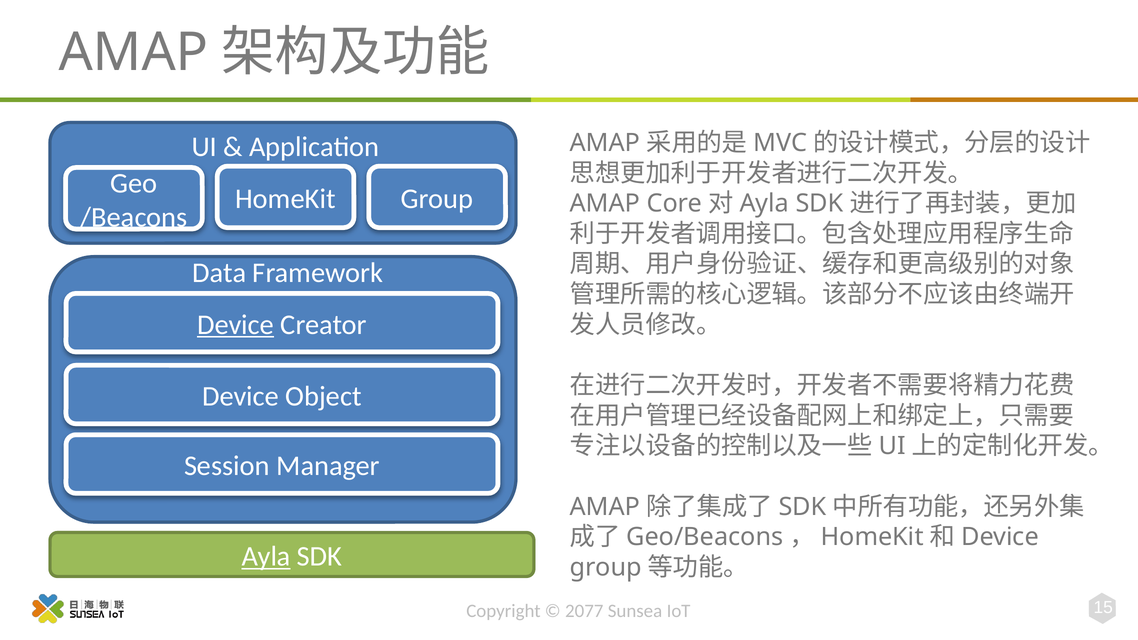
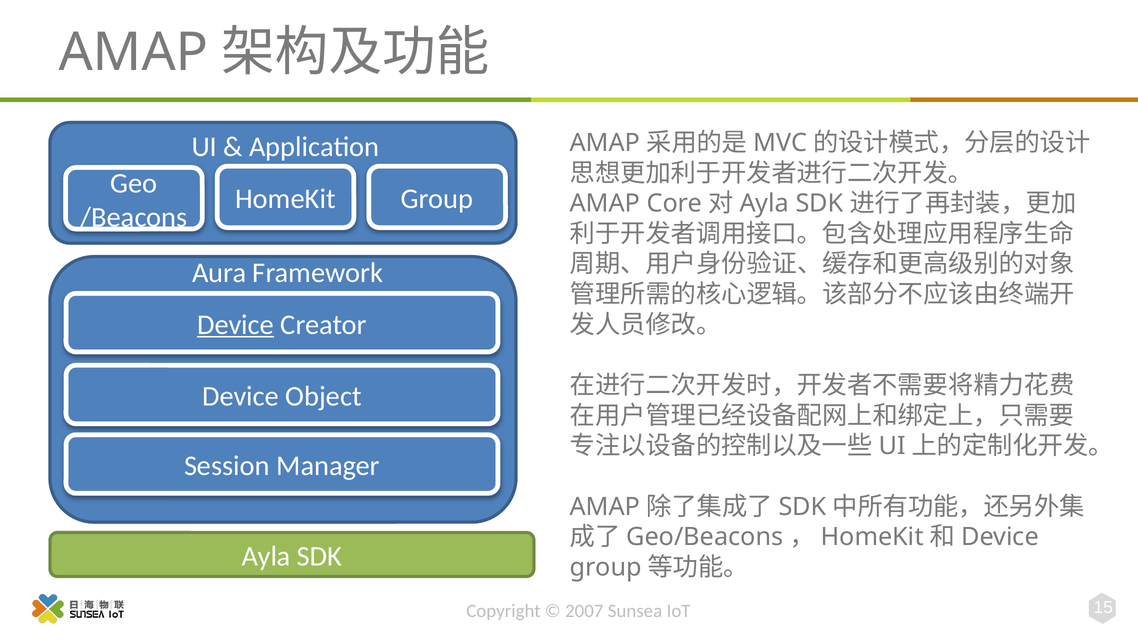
Data: Data -> Aura
Ayla underline: present -> none
2077: 2077 -> 2007
